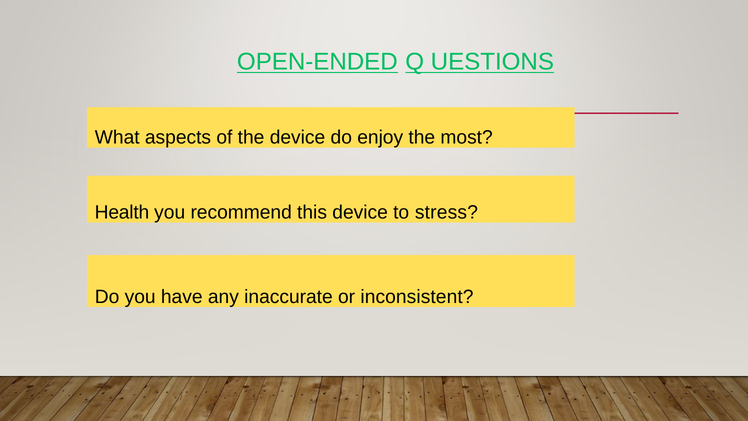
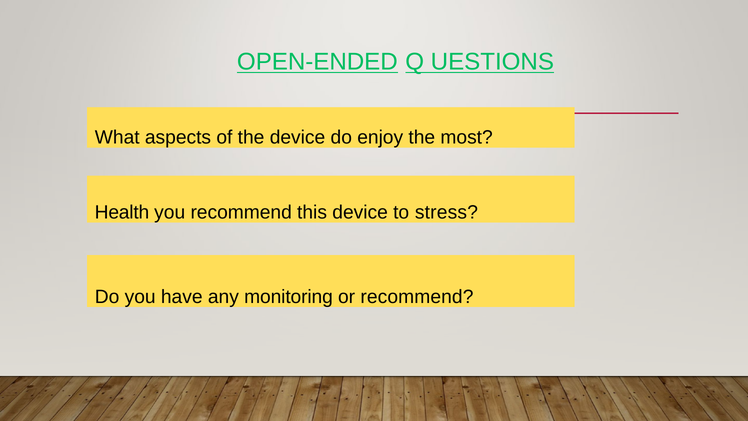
inaccurate: inaccurate -> monitoring
or inconsistent: inconsistent -> recommend
